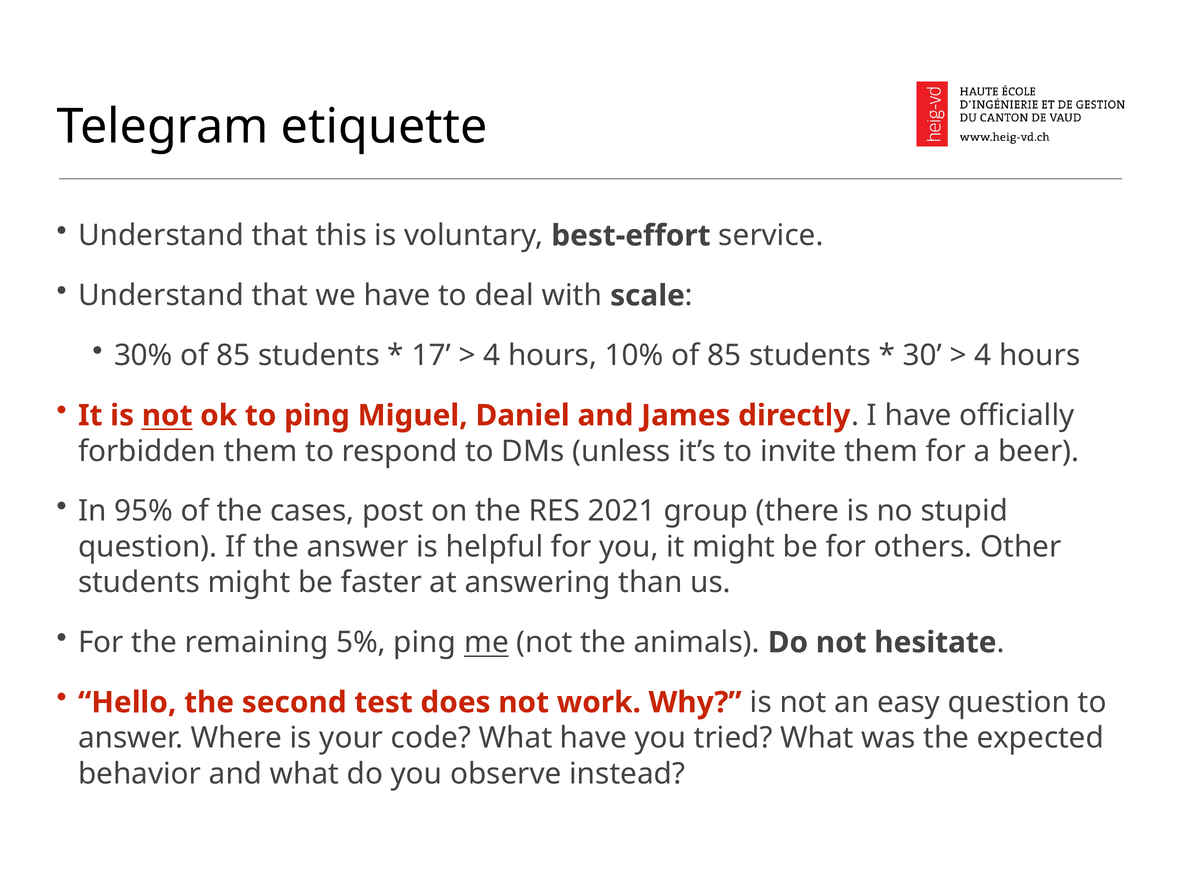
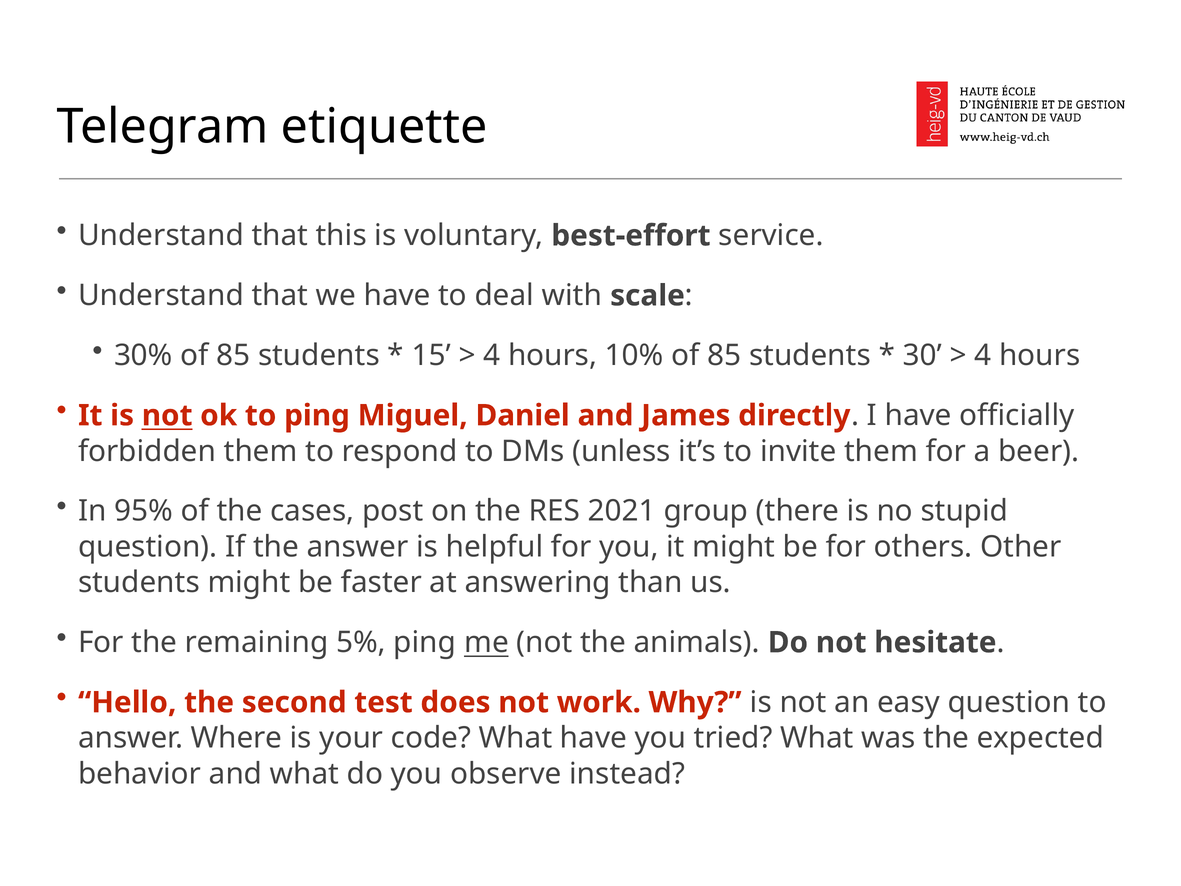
17: 17 -> 15
